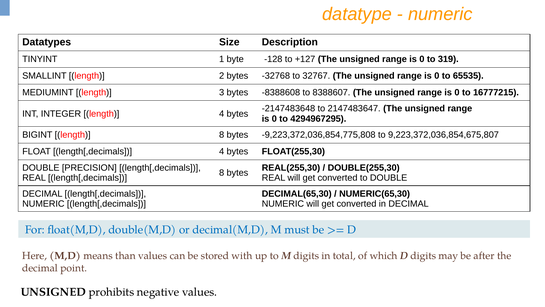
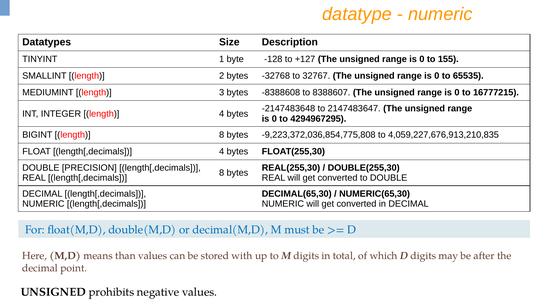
319: 319 -> 155
9,223,372,036,854,675,807: 9,223,372,036,854,675,807 -> 4,059,227,676,913,210,835
